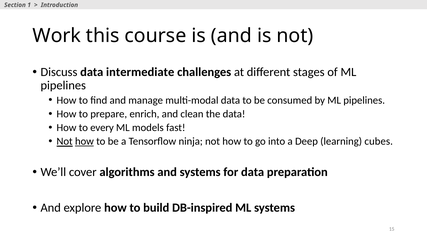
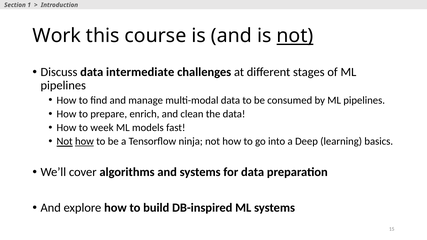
not at (295, 36) underline: none -> present
every: every -> week
cubes: cubes -> basics
